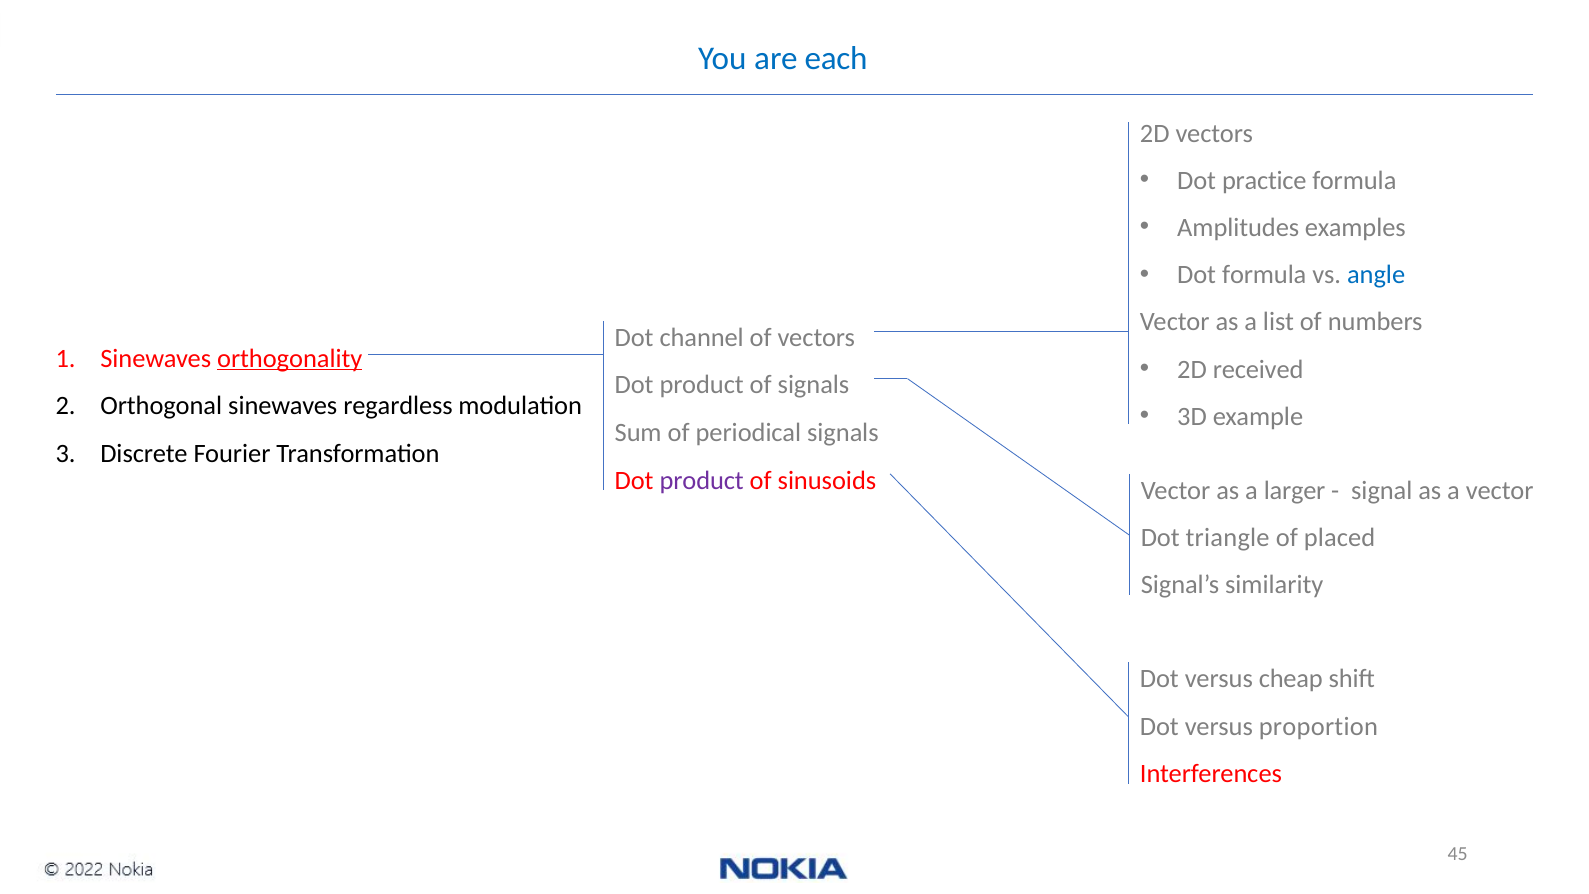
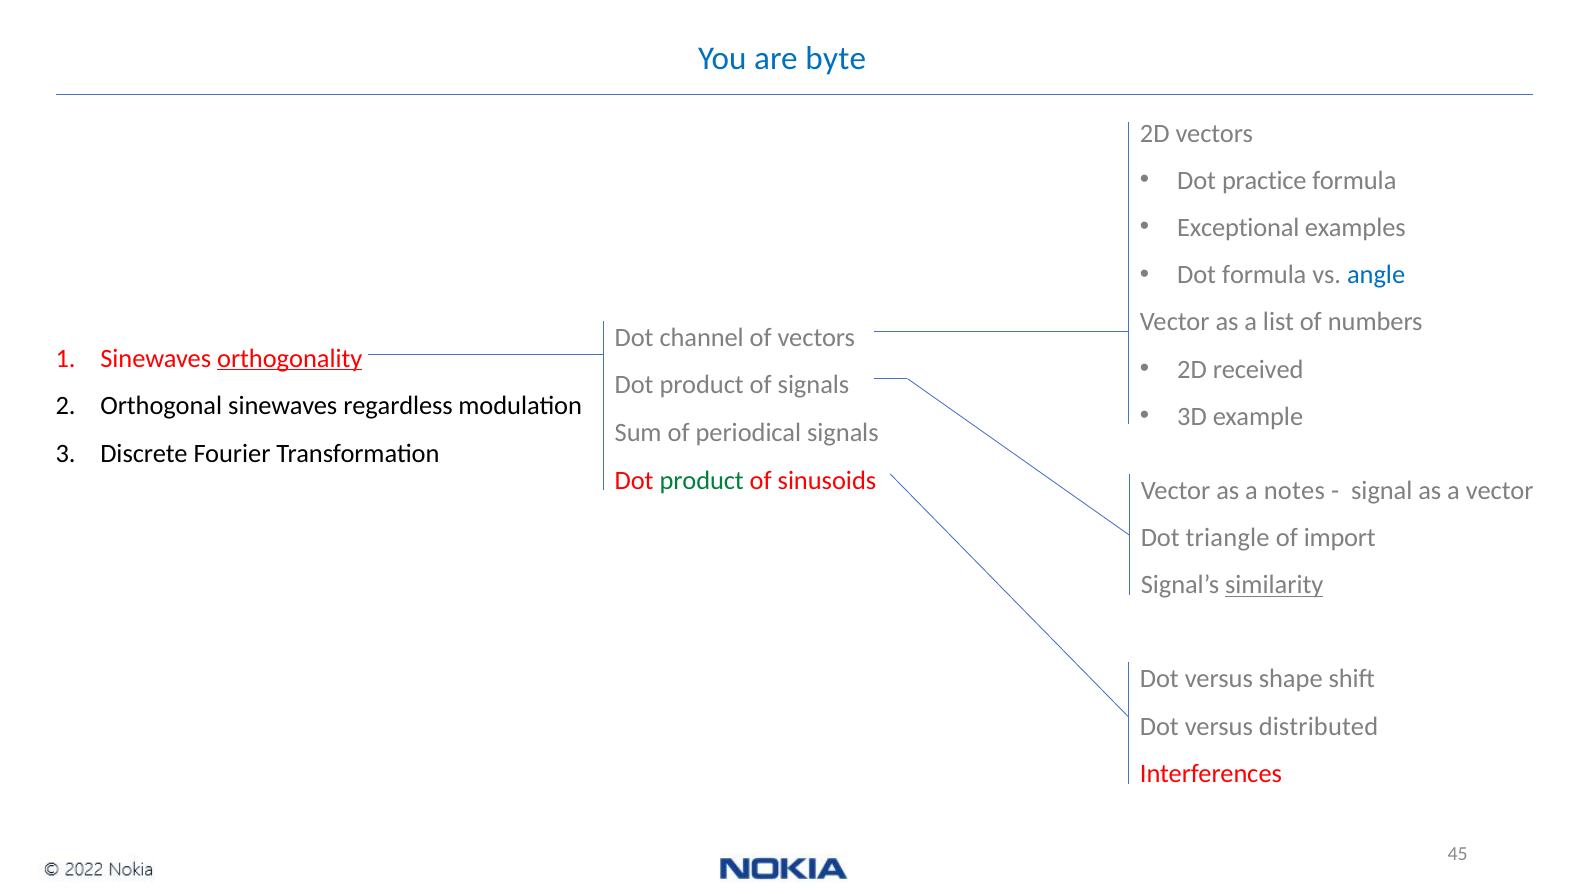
each: each -> byte
Amplitudes: Amplitudes -> Exceptional
product at (702, 480) colour: purple -> green
larger: larger -> notes
placed: placed -> import
similarity underline: none -> present
cheap: cheap -> shape
proportion: proportion -> distributed
